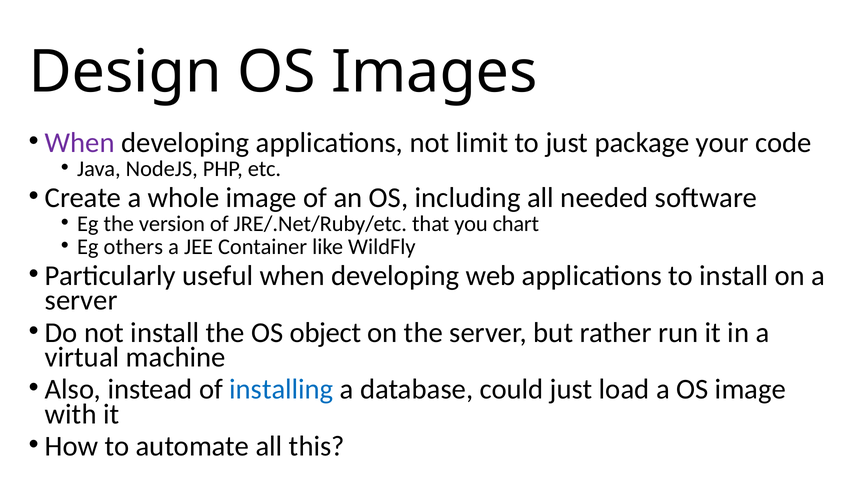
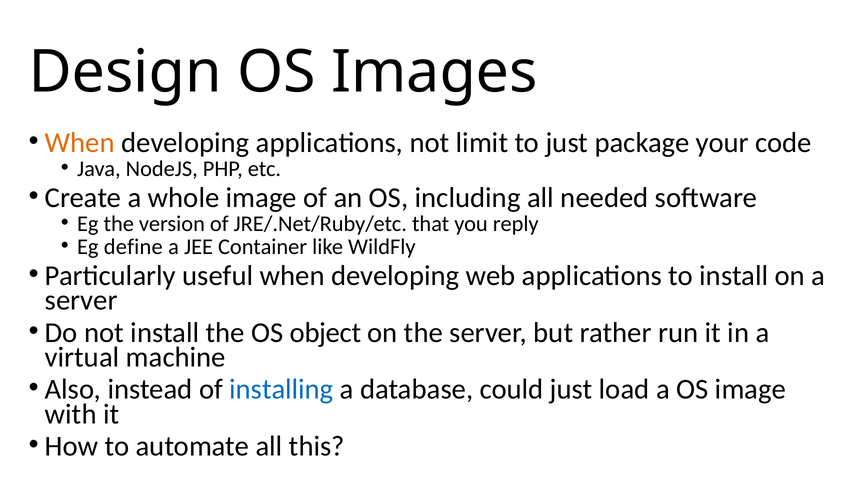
When at (80, 143) colour: purple -> orange
chart: chart -> reply
others: others -> define
